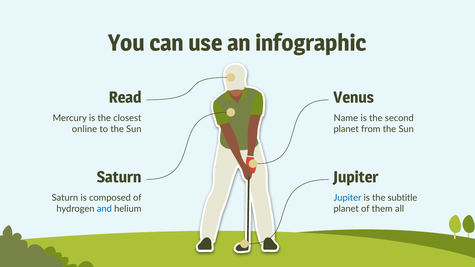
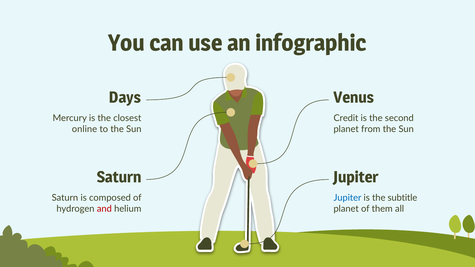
Read: Read -> Days
Name: Name -> Credit
and colour: blue -> red
